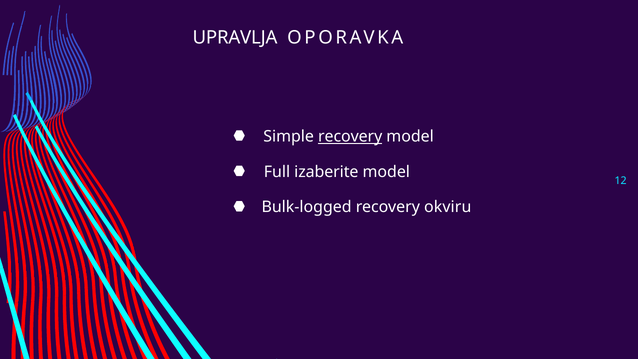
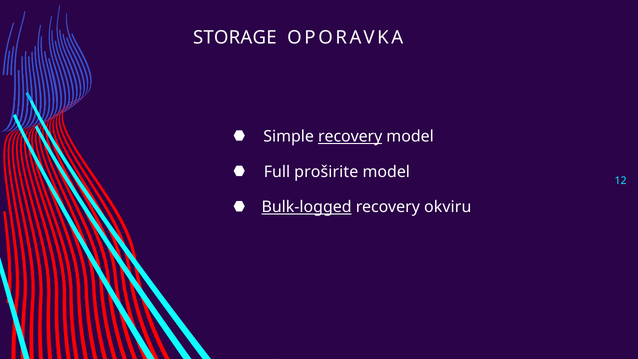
UPRAVLJA: UPRAVLJA -> STORAGE
izaberite: izaberite -> proširite
Bulk-logged underline: none -> present
